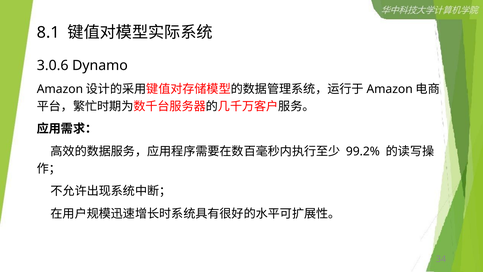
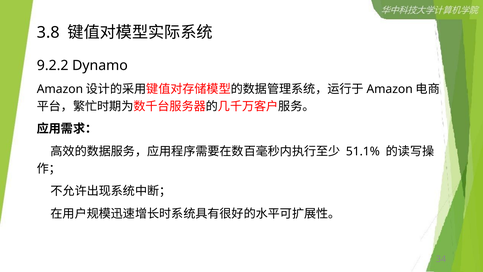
8.1: 8.1 -> 3.8
3.0.6: 3.0.6 -> 9.2.2
99.2%: 99.2% -> 51.1%
